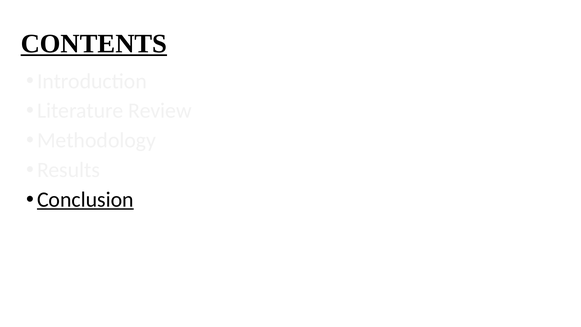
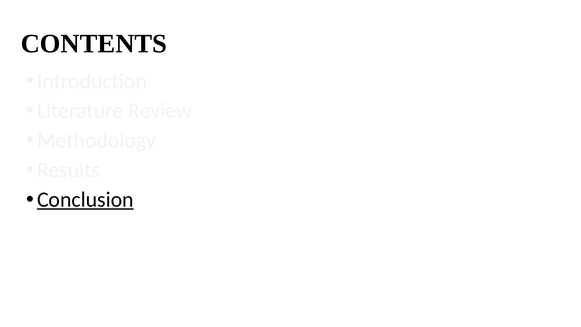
CONTENTS underline: present -> none
